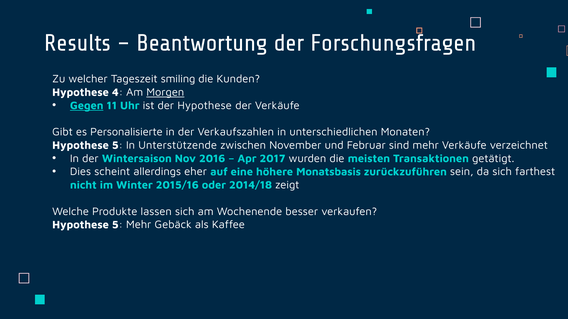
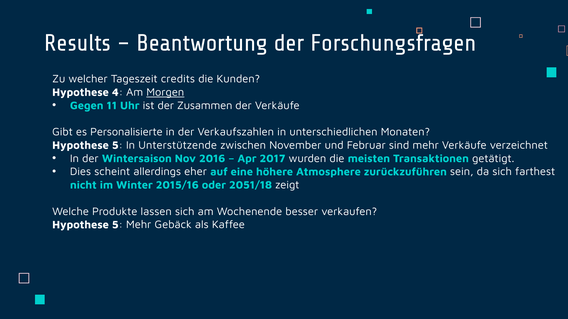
smiling: smiling -> credits
Gegen underline: present -> none
der Hypothese: Hypothese -> Zusammen
Monatsbasis: Monatsbasis -> Atmosphere
2014/18: 2014/18 -> 2051/18
